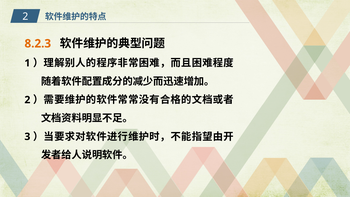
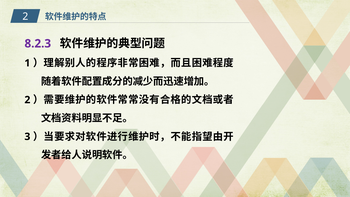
8.2.3 colour: orange -> purple
